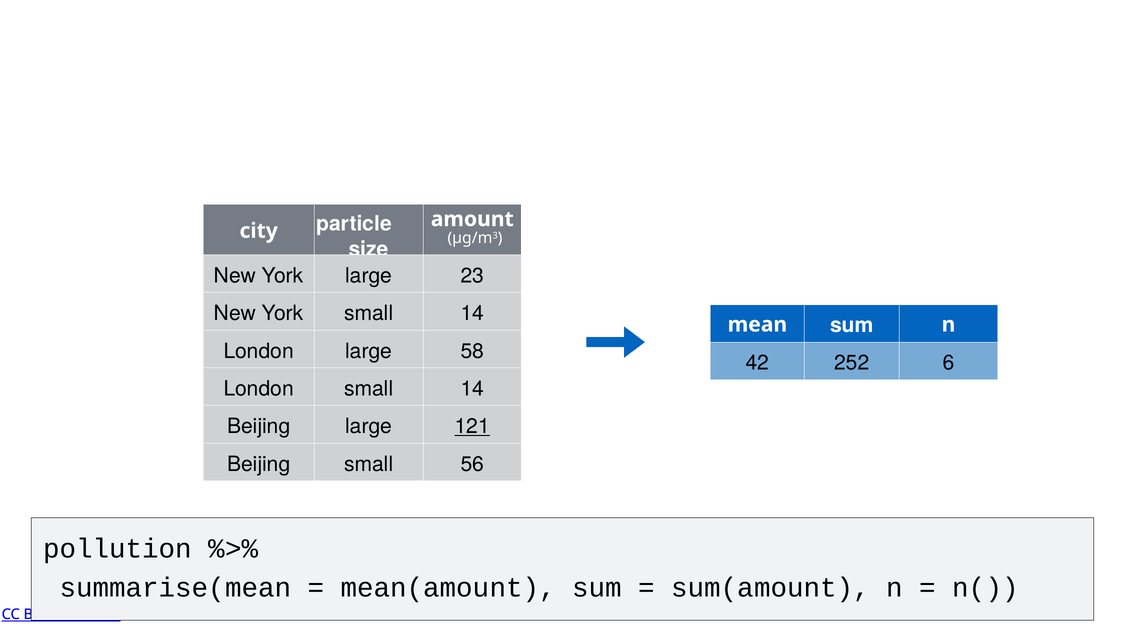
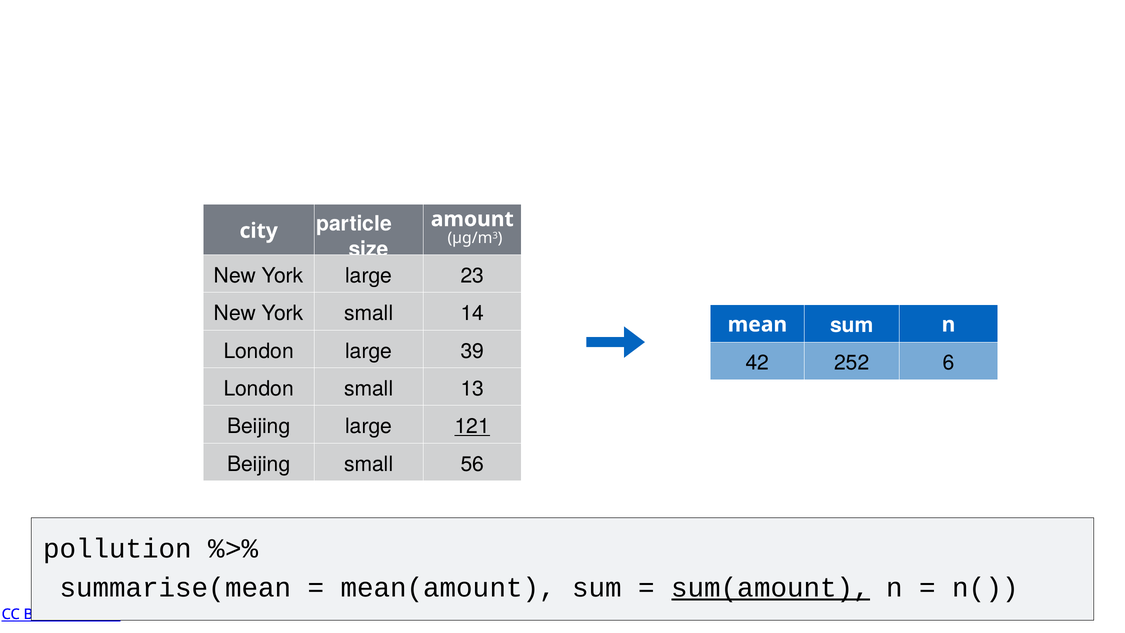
58: 58 -> 39
London small 14: 14 -> 13
sum(amount underline: none -> present
